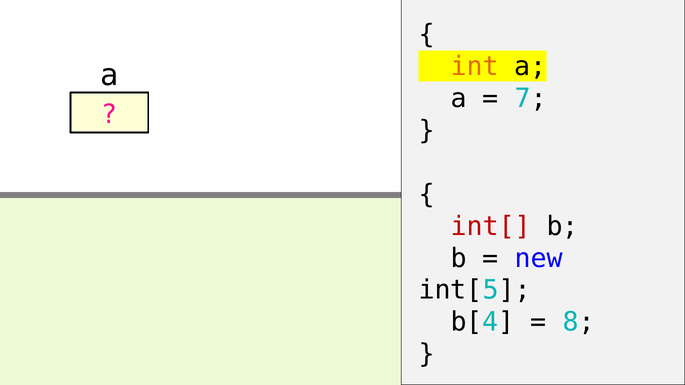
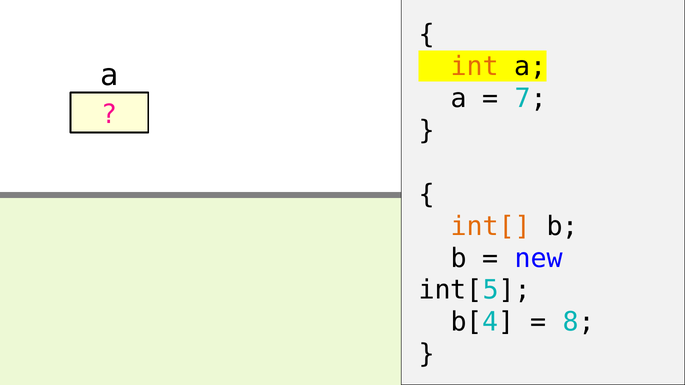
int[ colour: red -> orange
